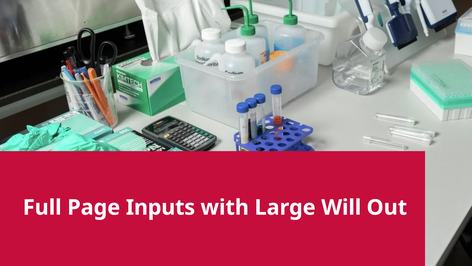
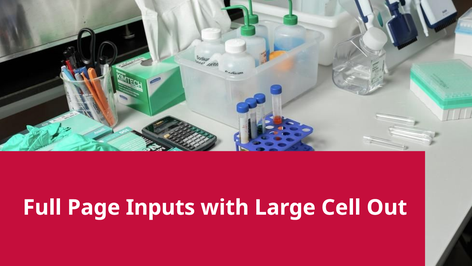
Will: Will -> Cell
